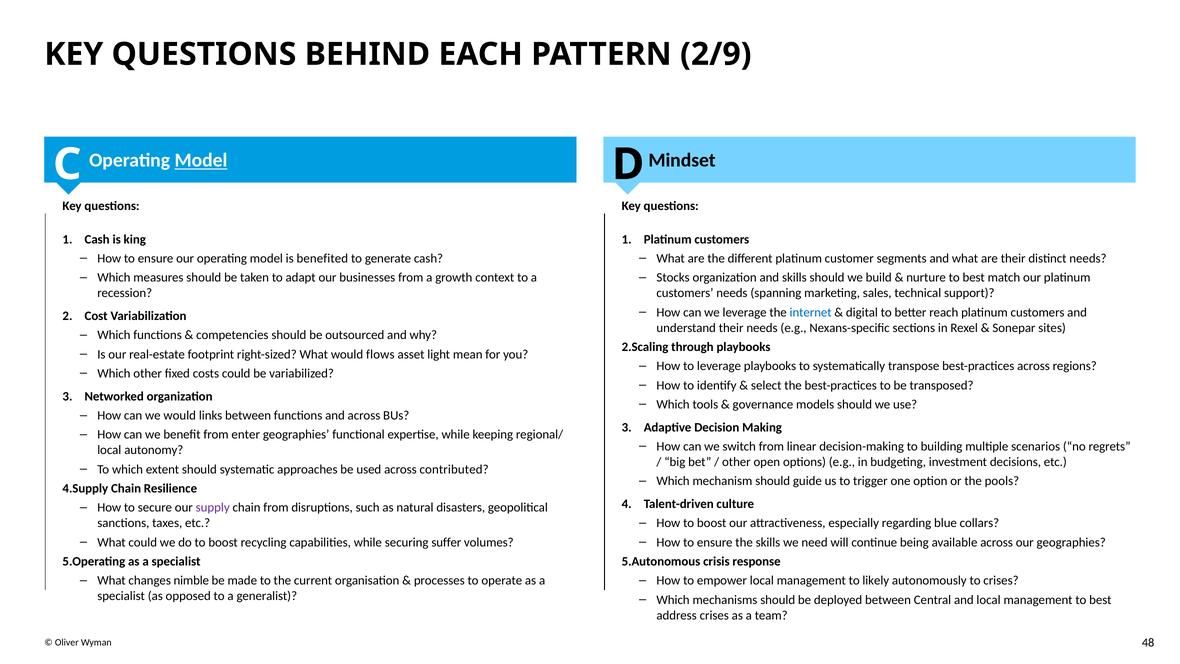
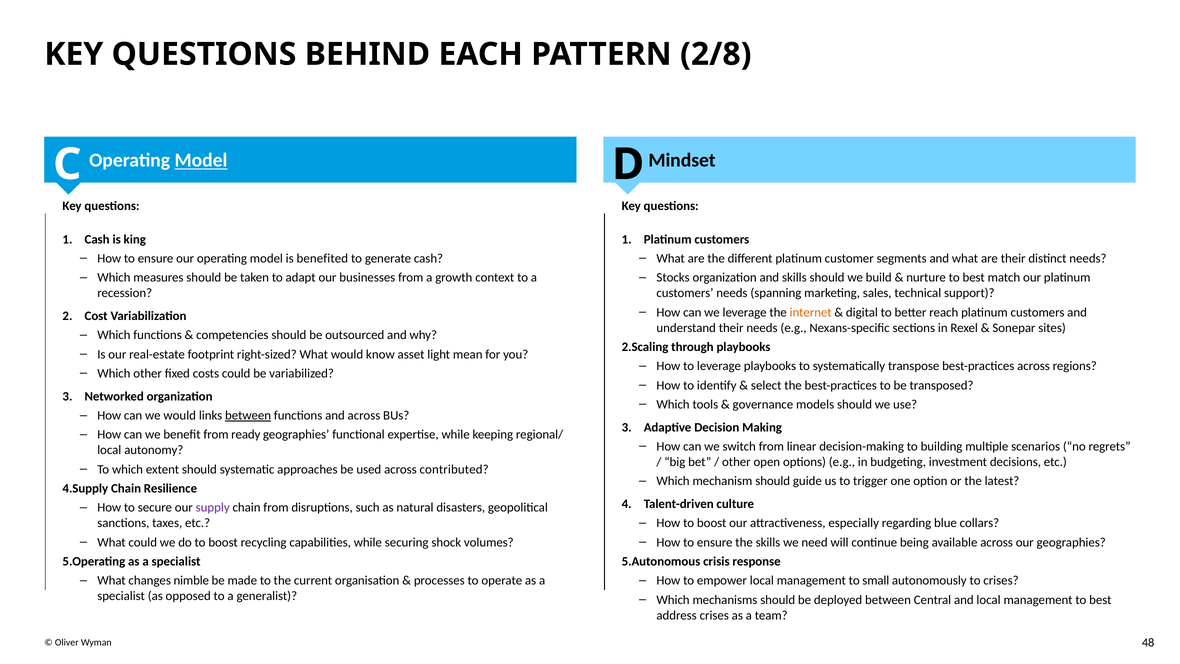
2/9: 2/9 -> 2/8
internet colour: blue -> orange
flows: flows -> know
between at (248, 415) underline: none -> present
enter: enter -> ready
pools: pools -> latest
suffer: suffer -> shock
likely: likely -> small
